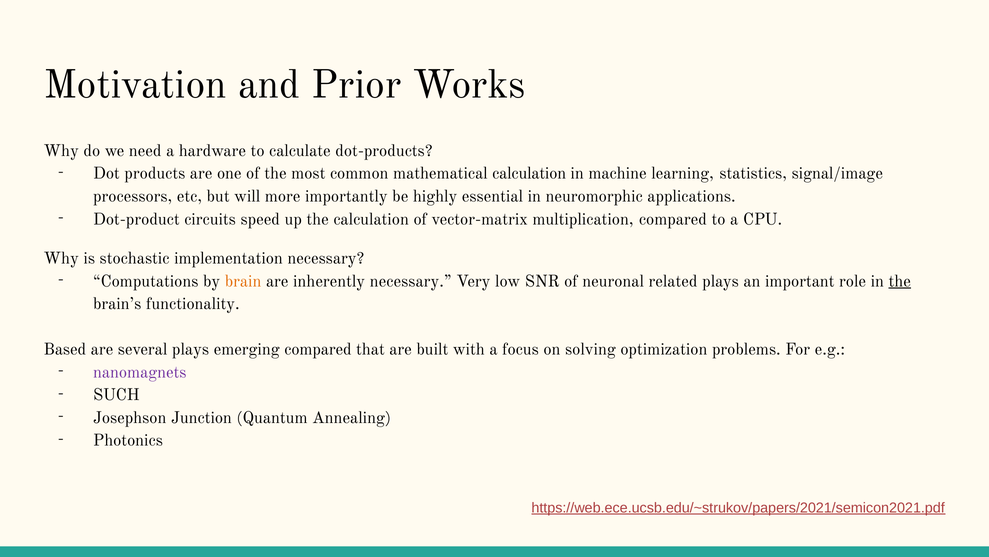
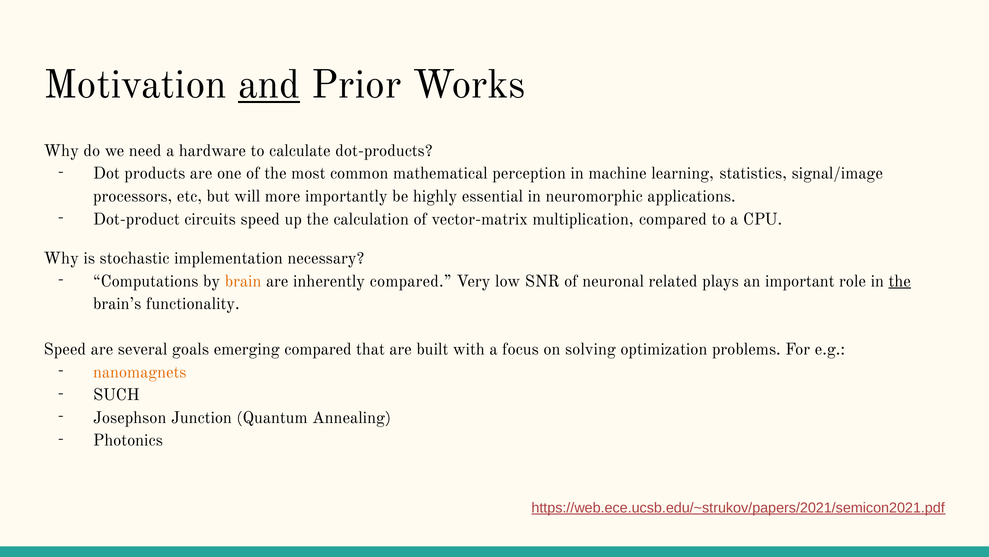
and underline: none -> present
mathematical calculation: calculation -> perception
inherently necessary: necessary -> compared
Based at (65, 349): Based -> Speed
several plays: plays -> goals
nanomagnets colour: purple -> orange
